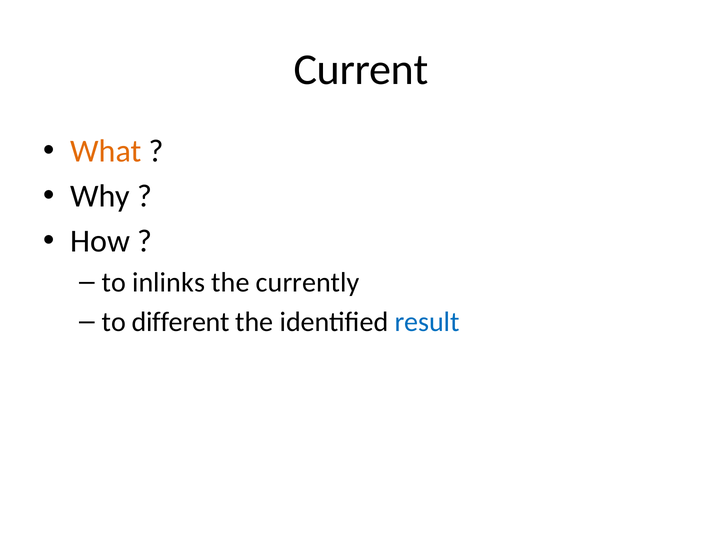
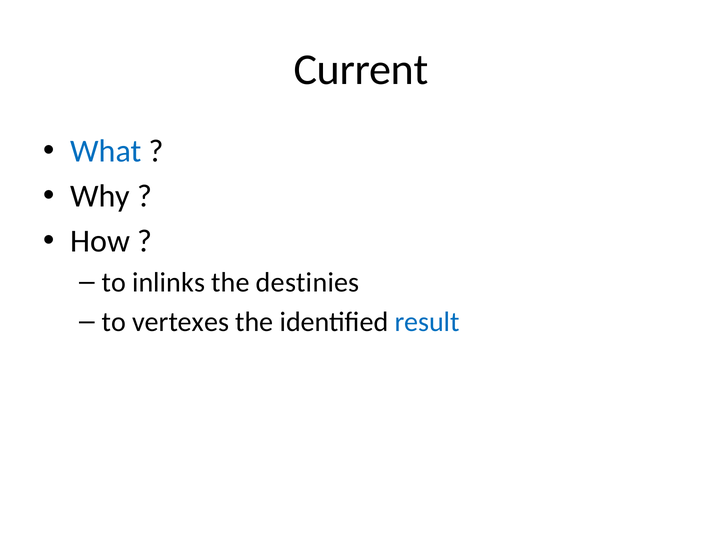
What colour: orange -> blue
currently: currently -> destinies
different: different -> vertexes
